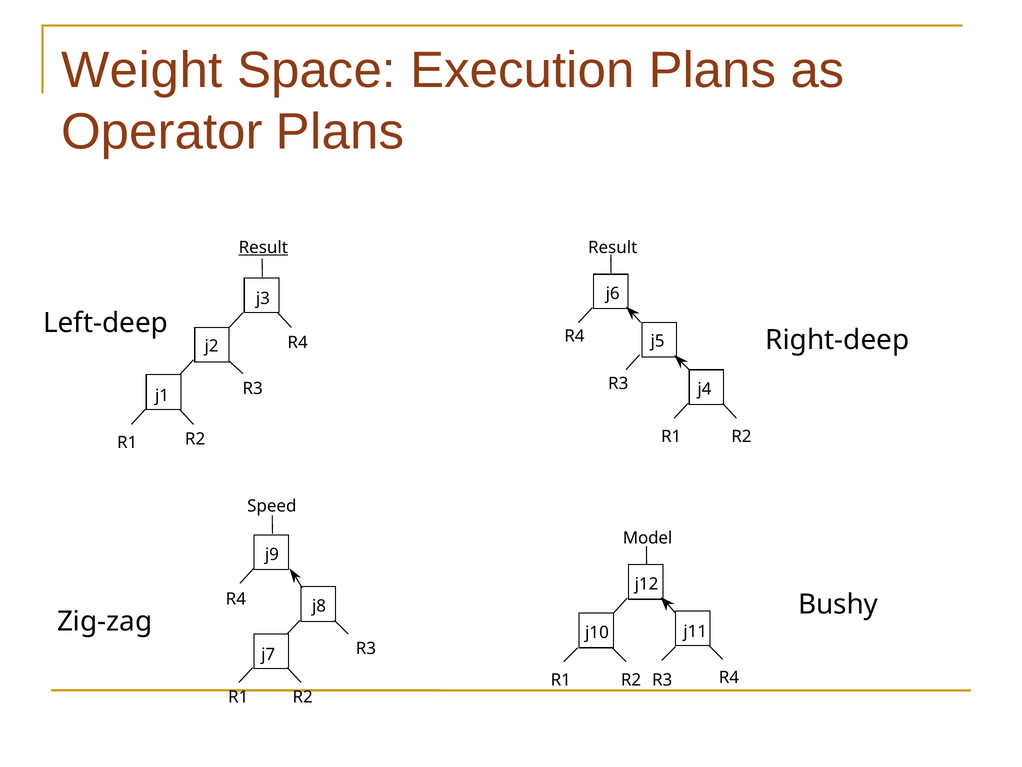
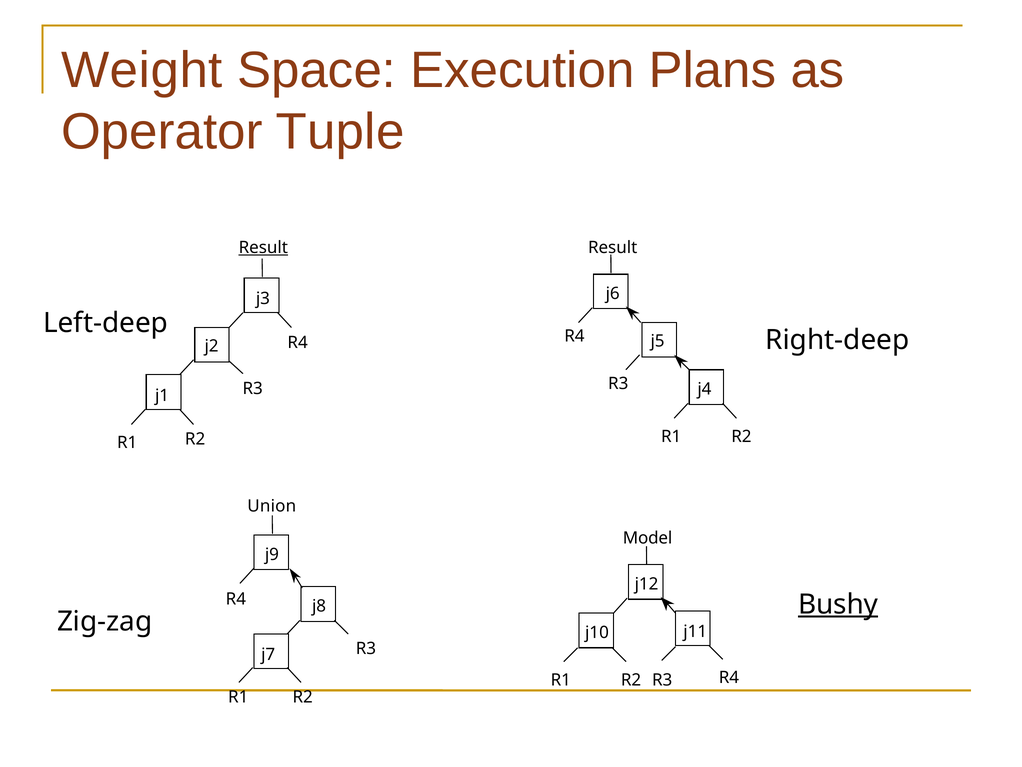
Operator Plans: Plans -> Tuple
Speed: Speed -> Union
Bushy underline: none -> present
